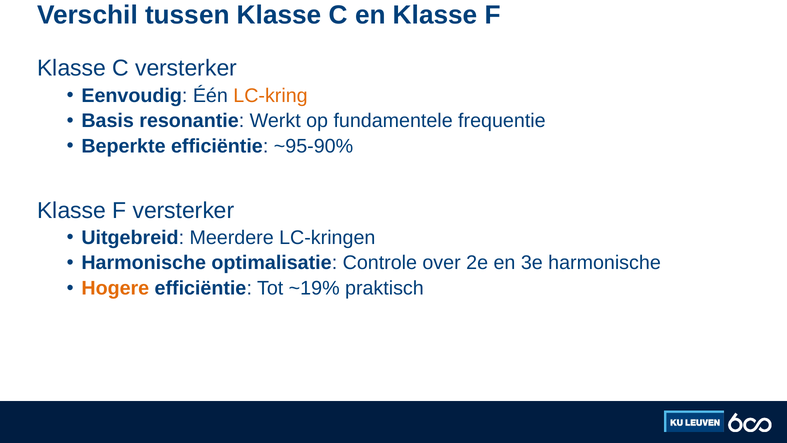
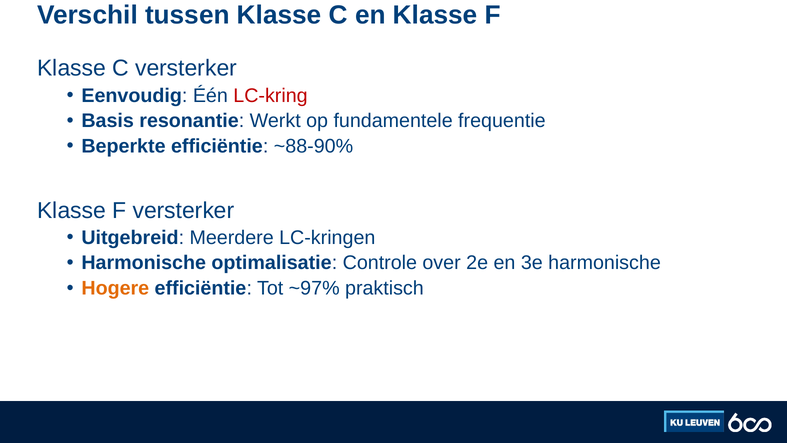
LC-kring colour: orange -> red
~95-90%: ~95-90% -> ~88-90%
~19%: ~19% -> ~97%
